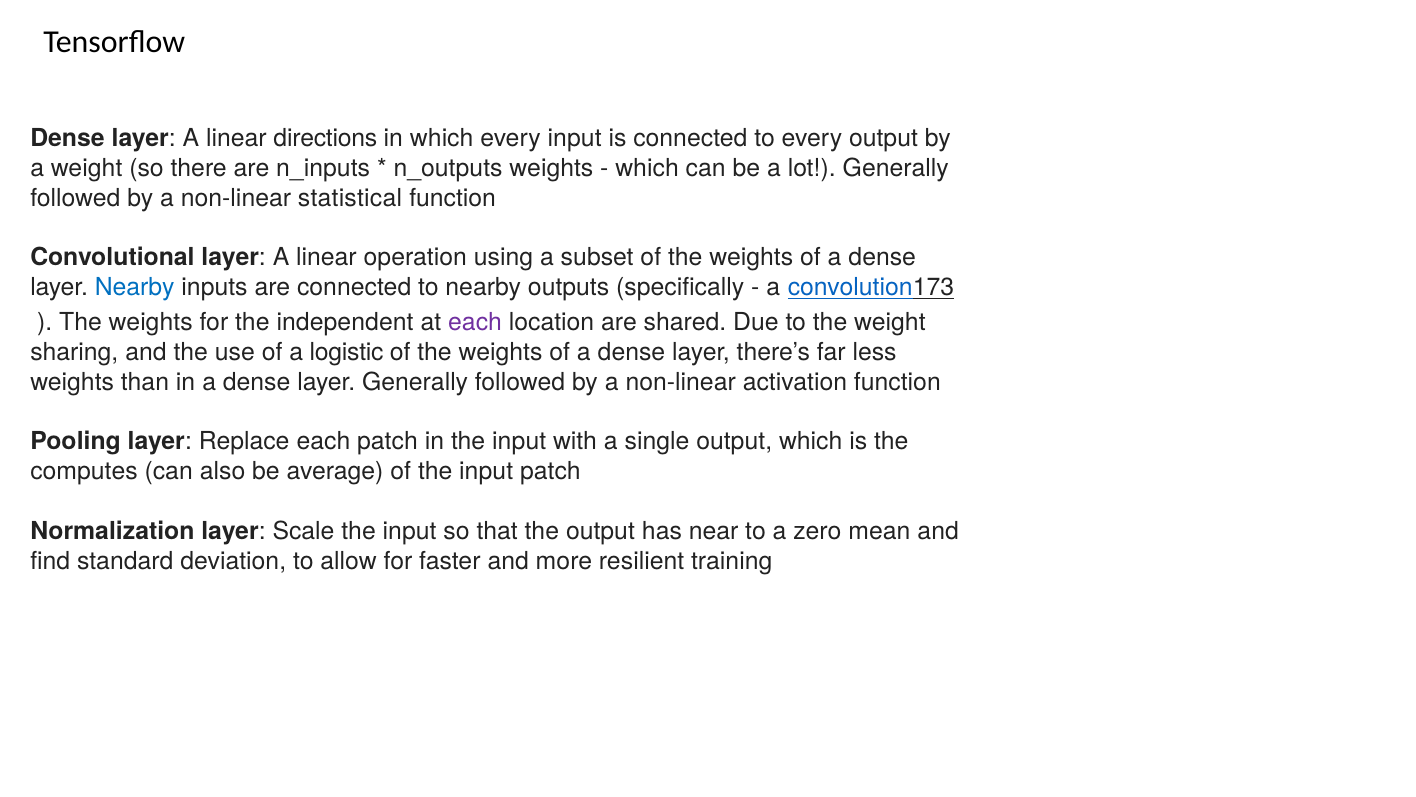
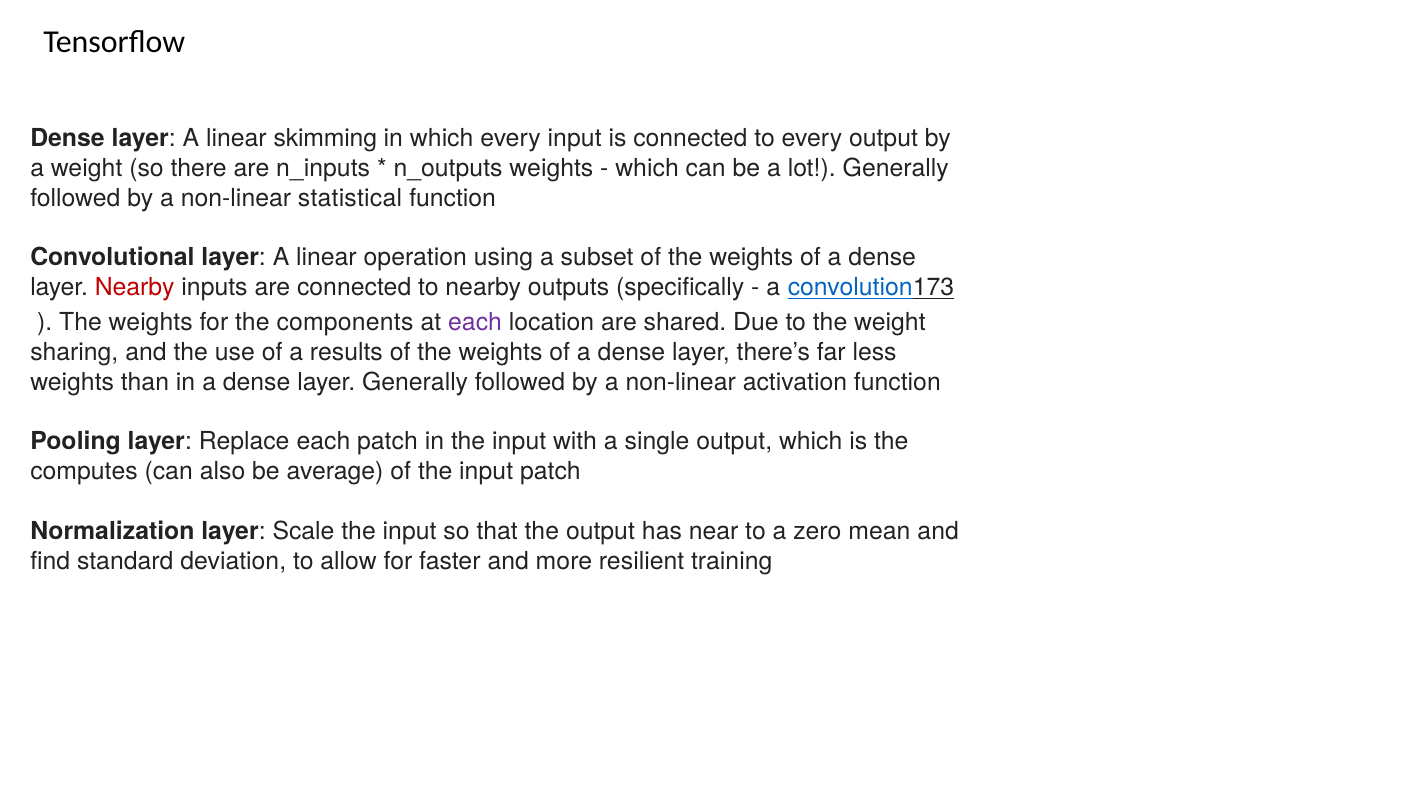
directions: directions -> skimming
Nearby at (135, 287) colour: blue -> red
independent: independent -> components
logistic: logistic -> results
